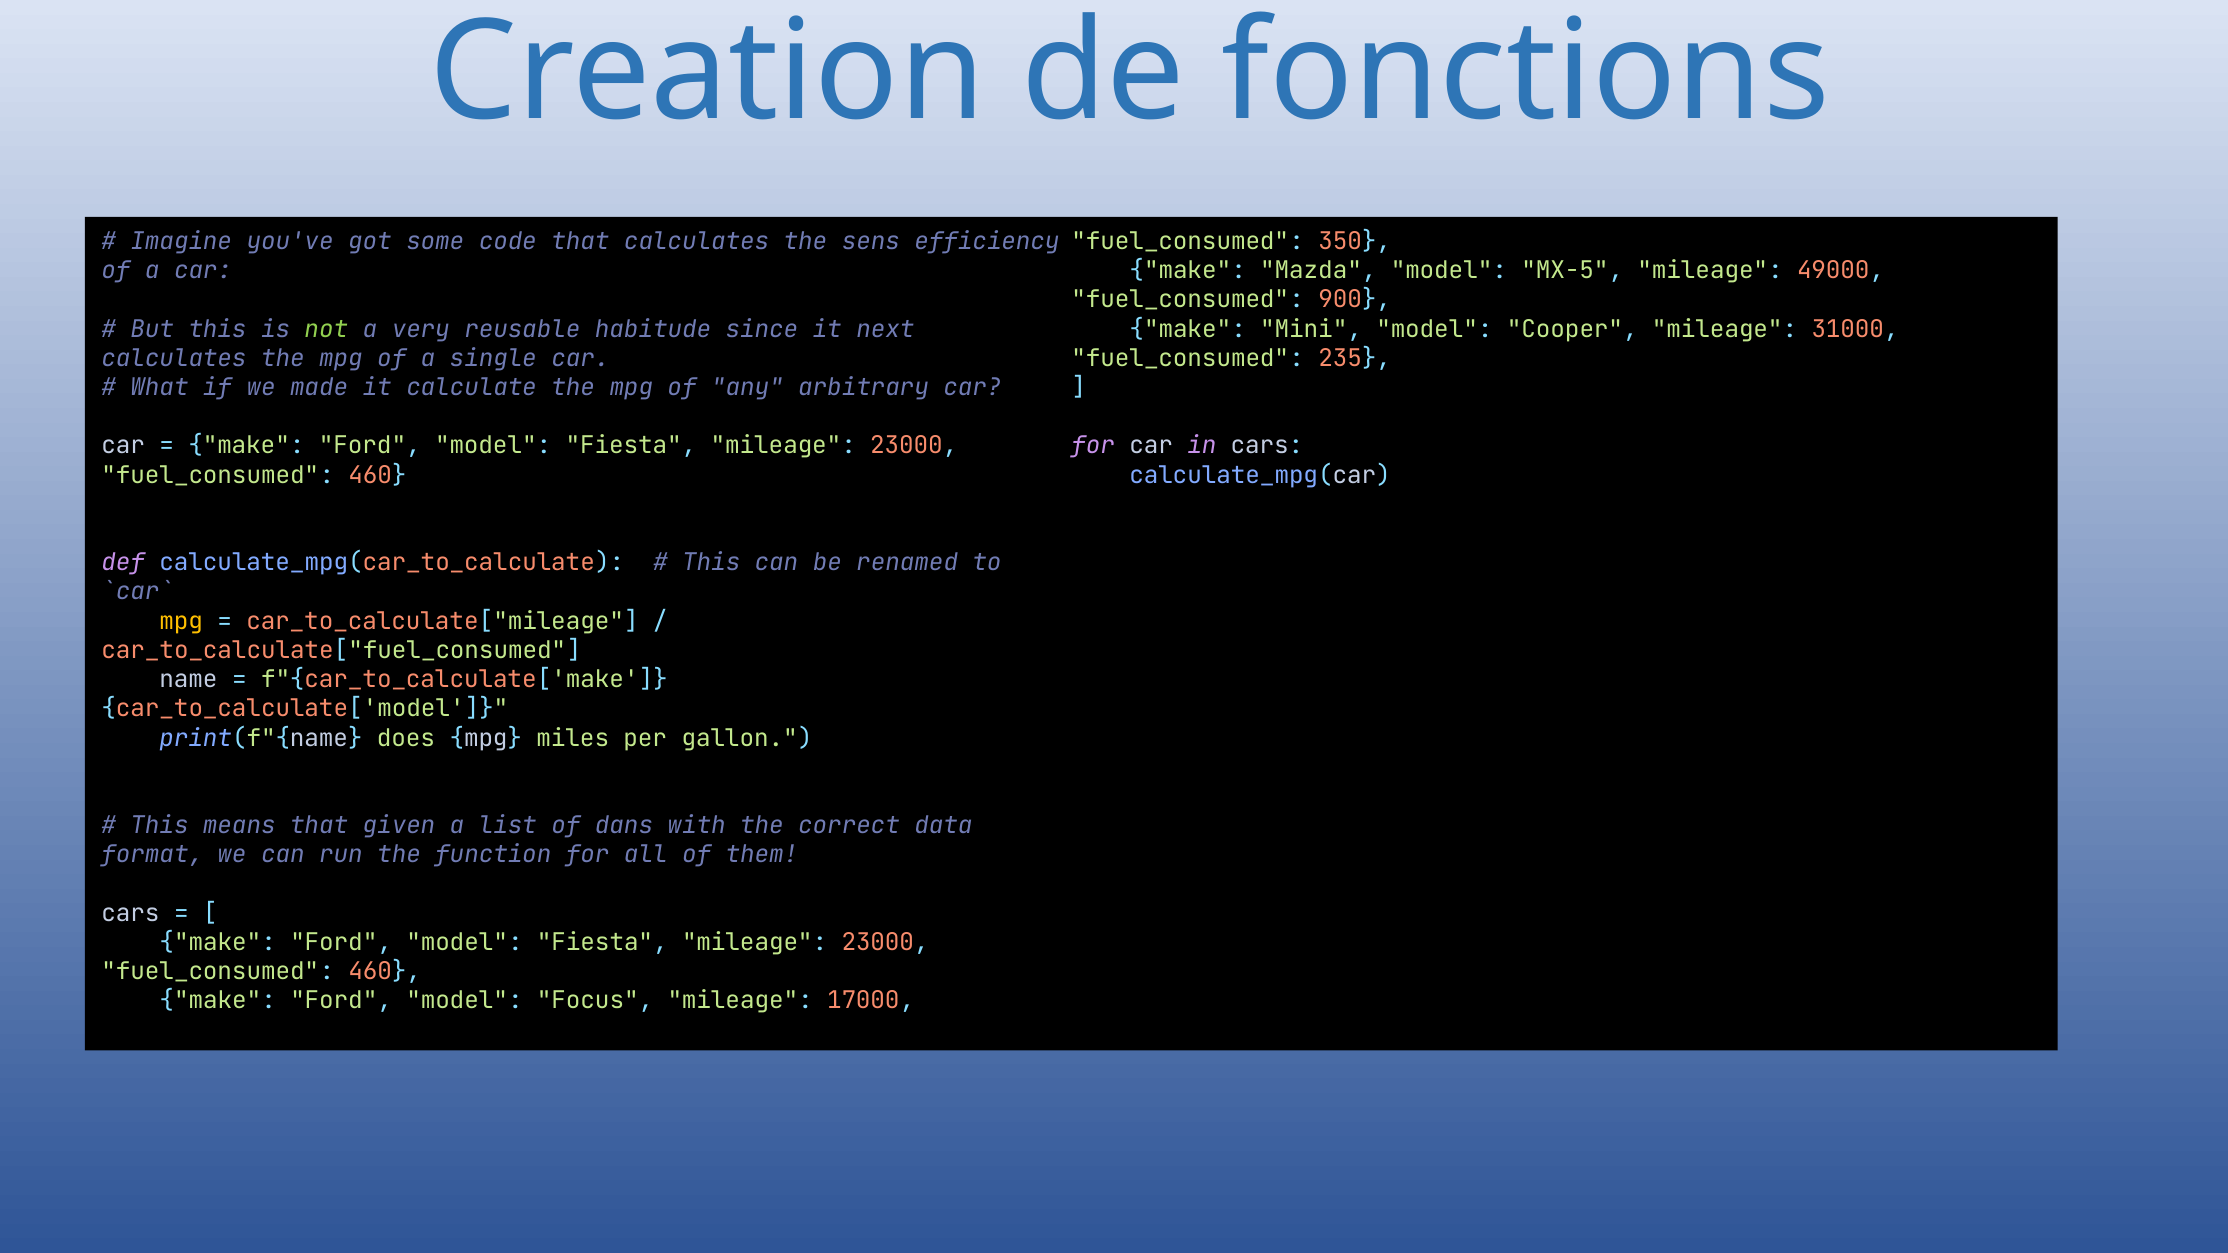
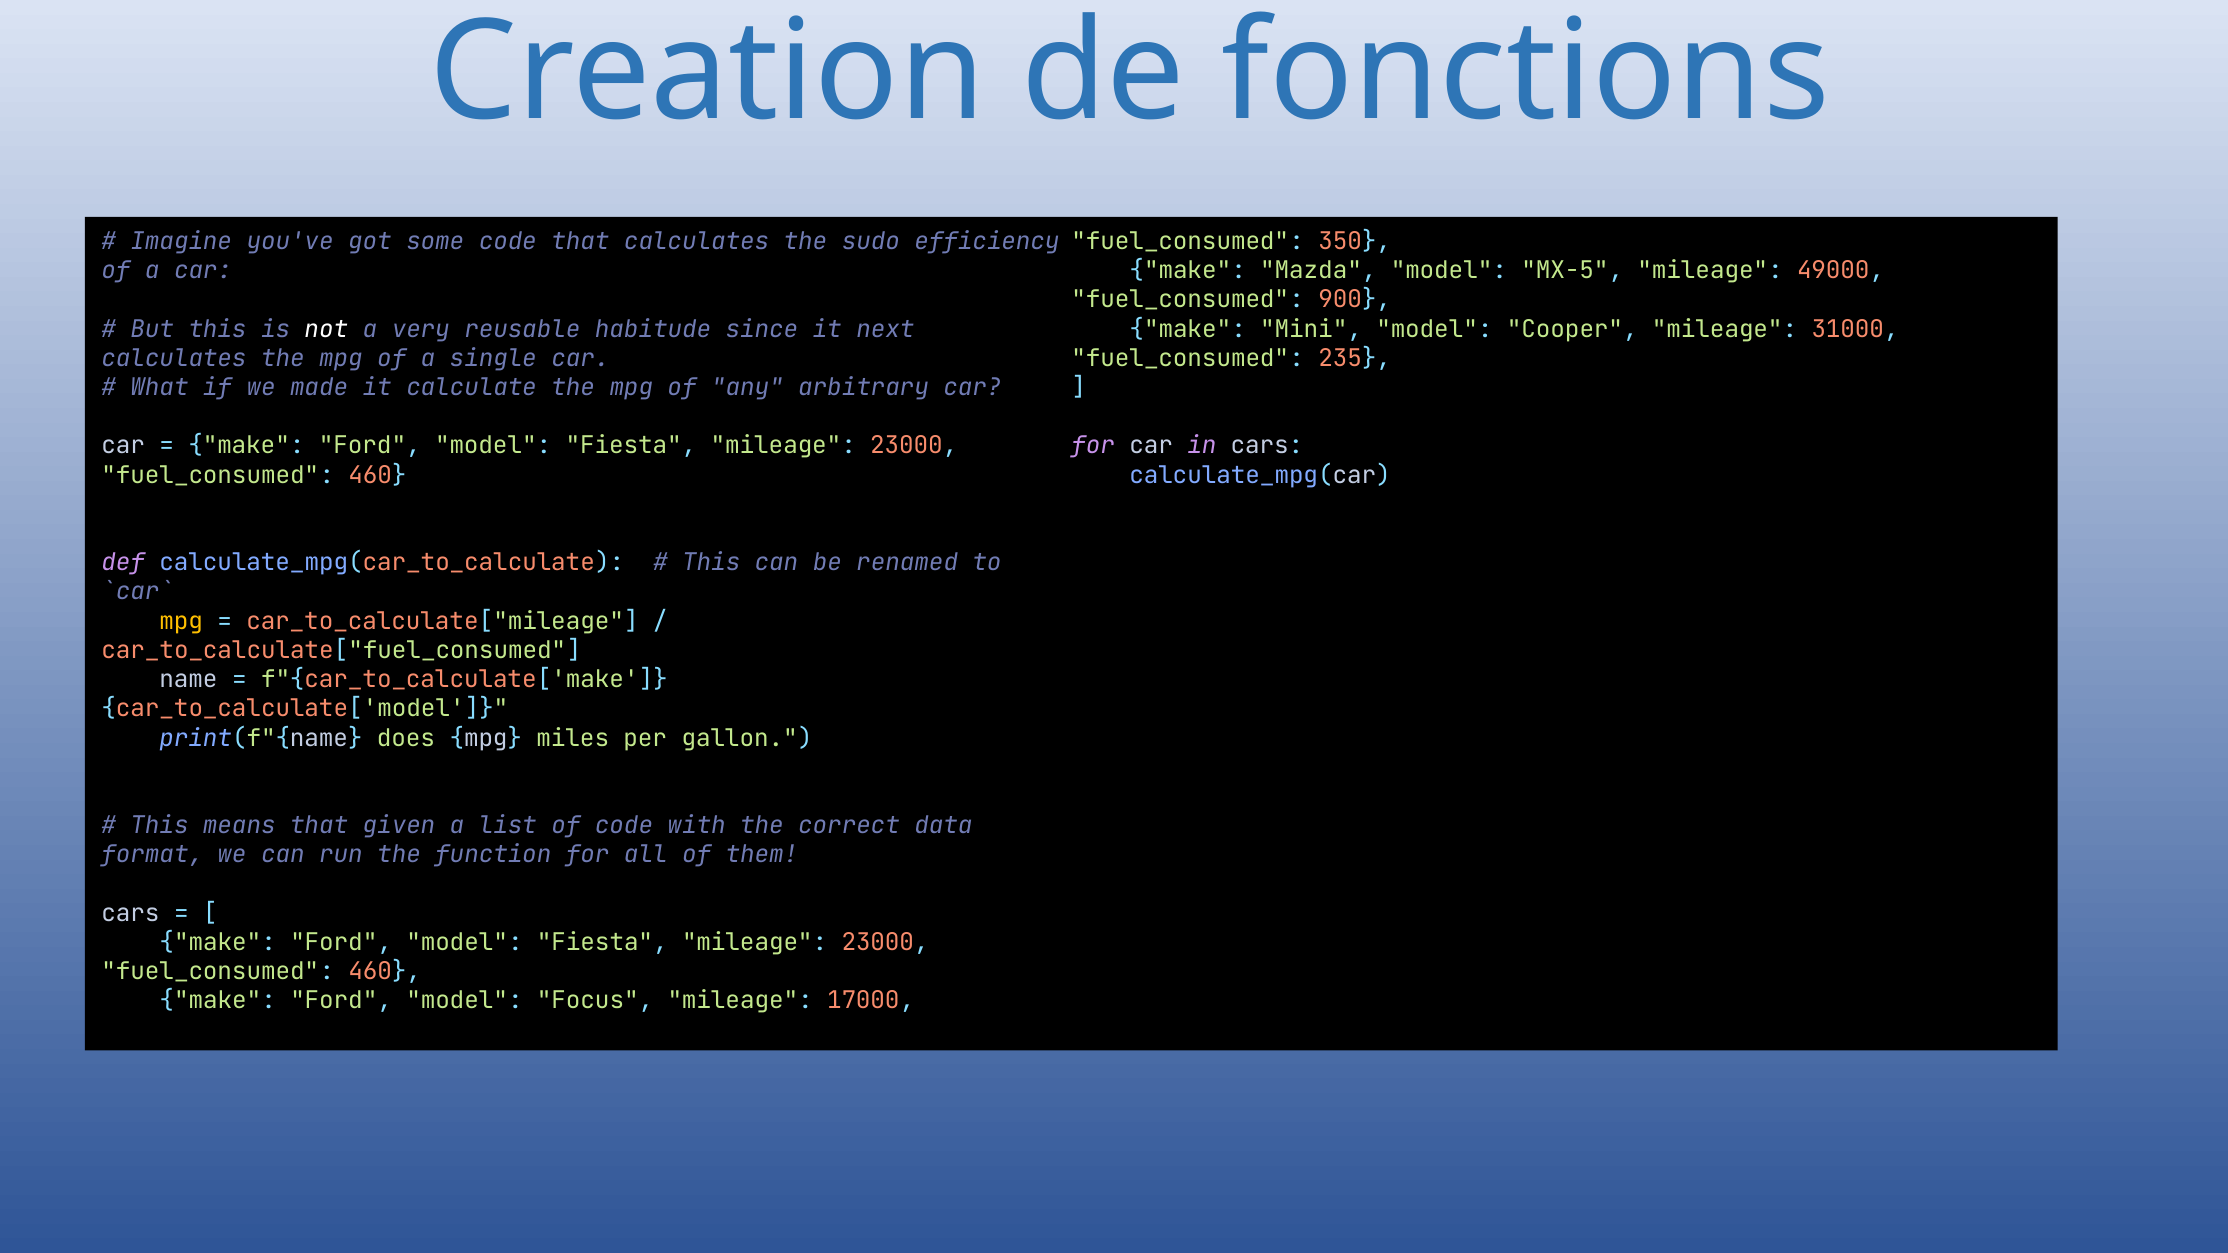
sens: sens -> sudo
not colour: light green -> white
of dans: dans -> code
